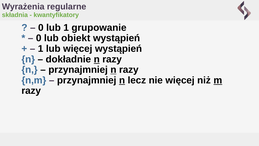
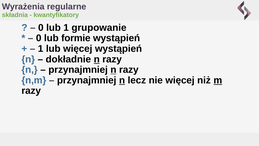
obiekt: obiekt -> formie
